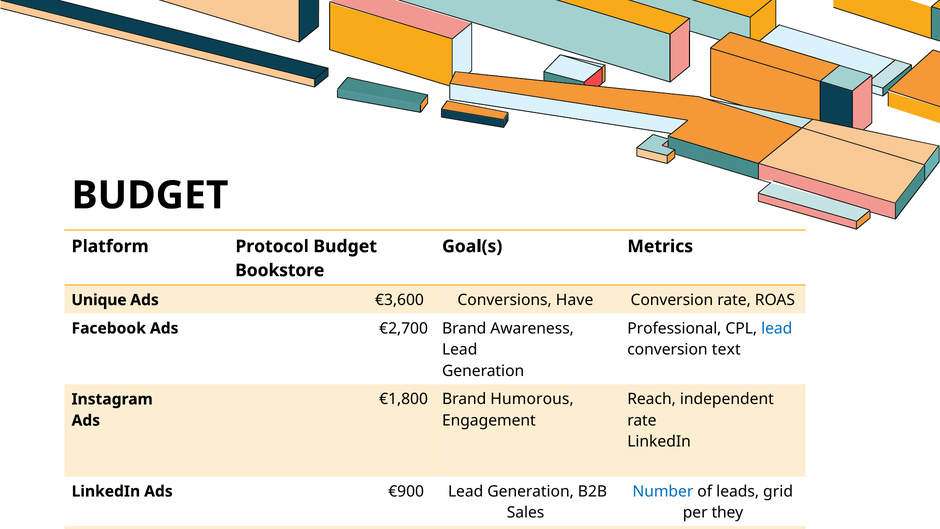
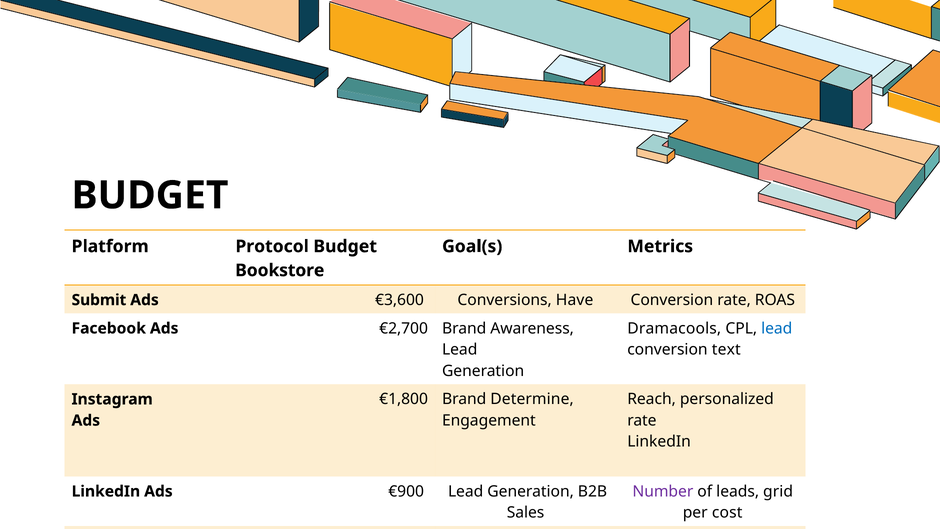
Unique: Unique -> Submit
Professional: Professional -> Dramacools
Humorous: Humorous -> Determine
independent: independent -> personalized
Number colour: blue -> purple
they: they -> cost
